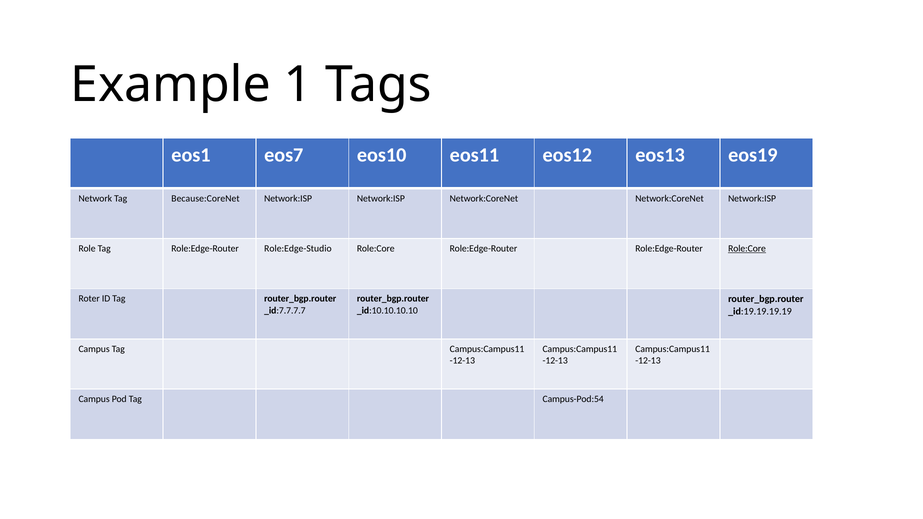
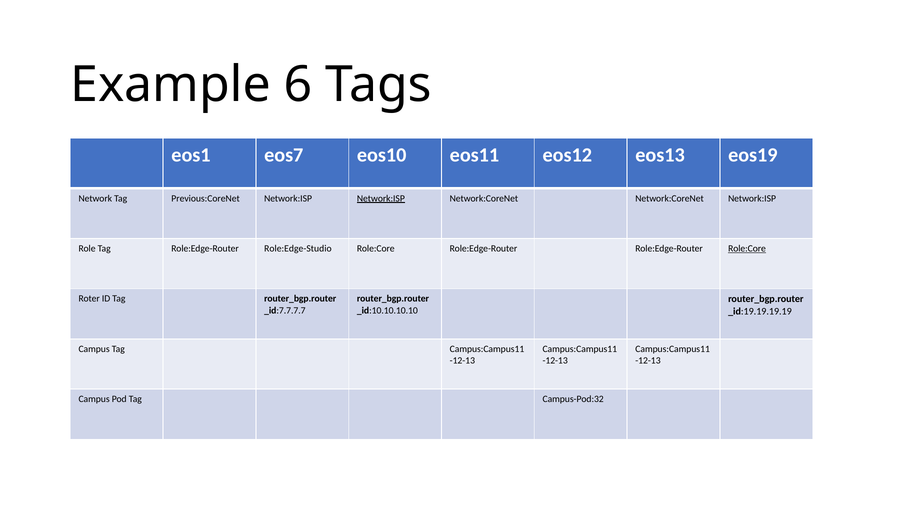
1: 1 -> 6
Because:CoreNet: Because:CoreNet -> Previous:CoreNet
Network:ISP at (381, 198) underline: none -> present
Campus-Pod:54: Campus-Pod:54 -> Campus-Pod:32
